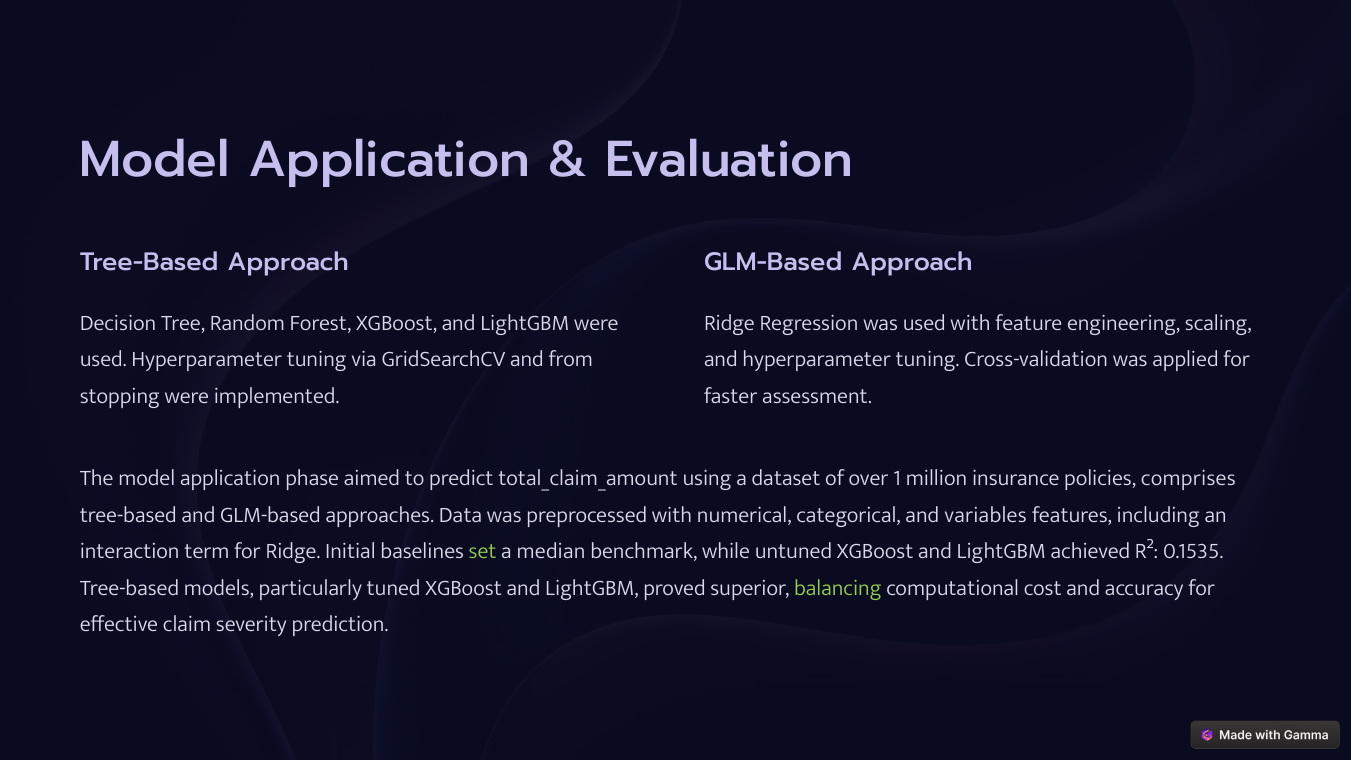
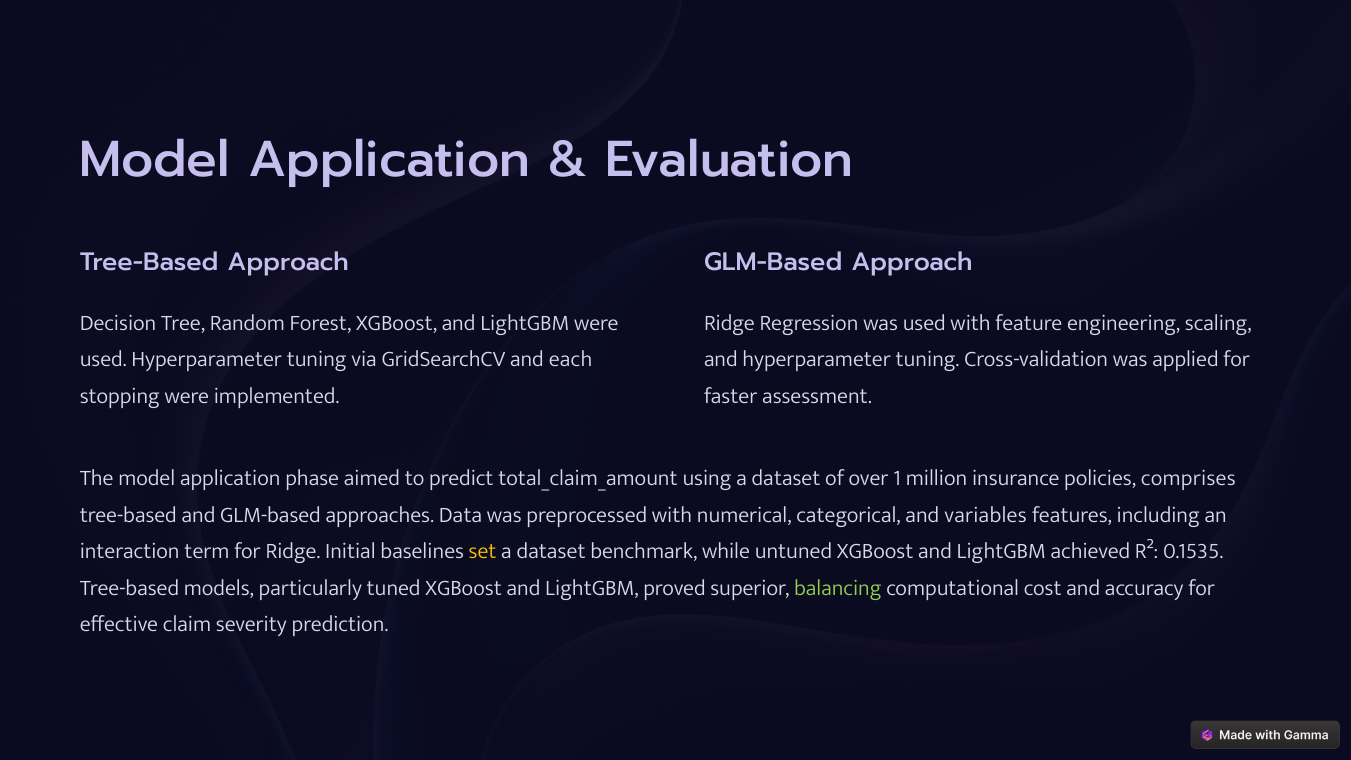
from: from -> each
set colour: light green -> yellow
median at (551, 551): median -> dataset
